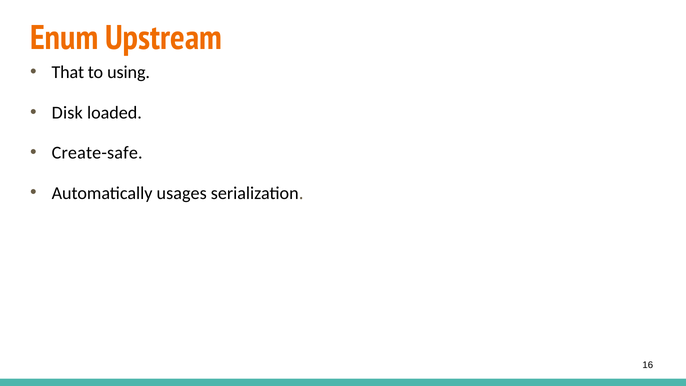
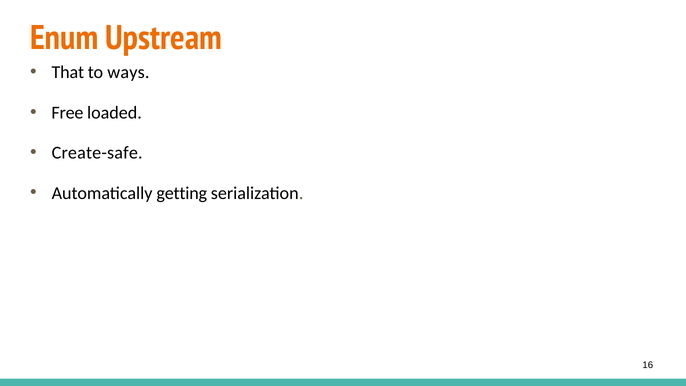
using: using -> ways
Disk: Disk -> Free
usages: usages -> getting
